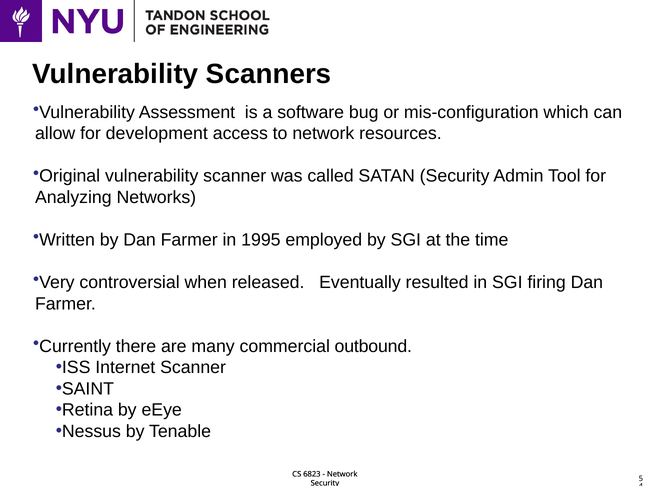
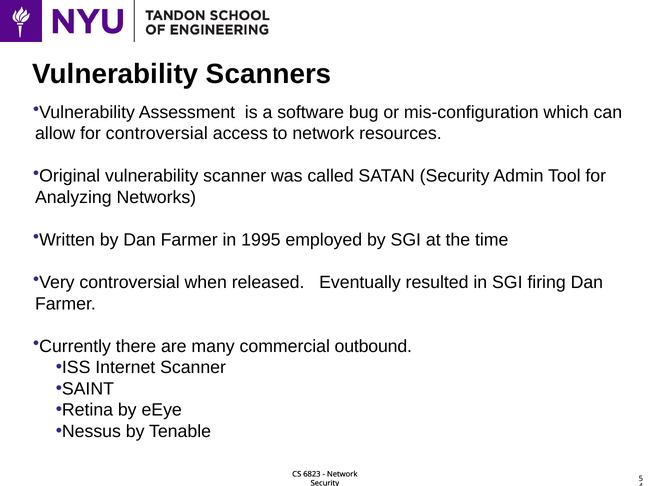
for development: development -> controversial
